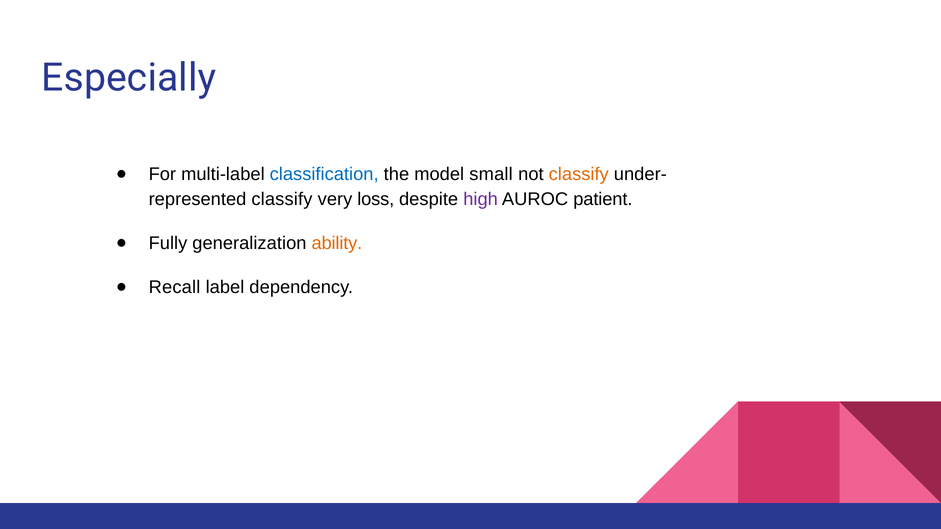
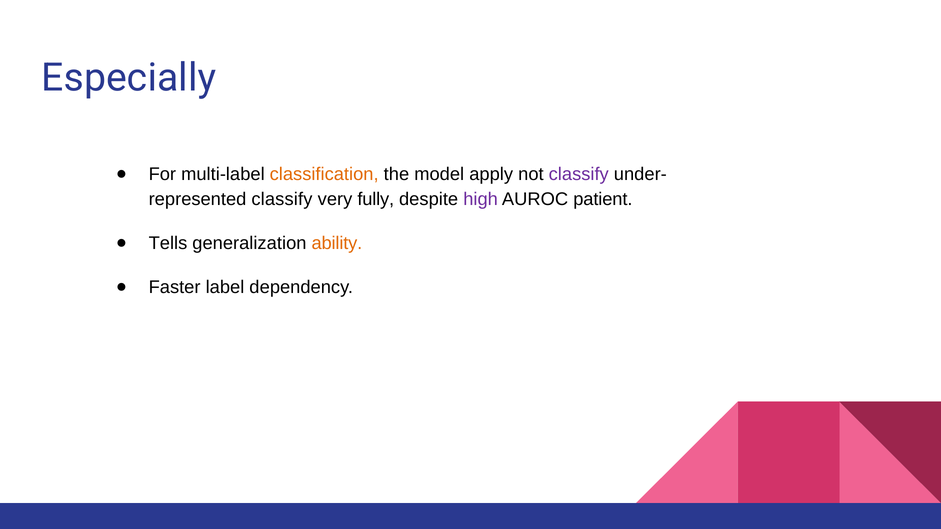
classification colour: blue -> orange
small: small -> apply
classify at (579, 174) colour: orange -> purple
loss: loss -> fully
Fully: Fully -> Tells
Recall: Recall -> Faster
